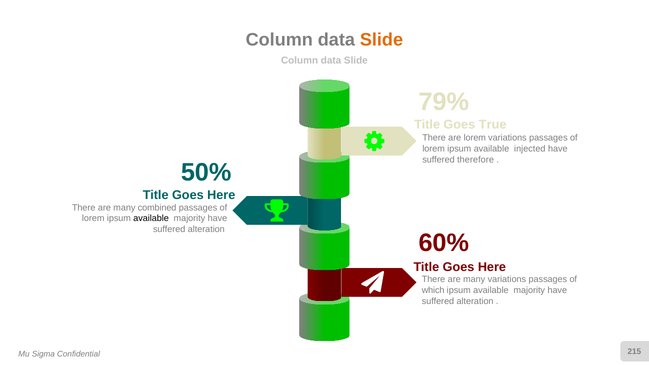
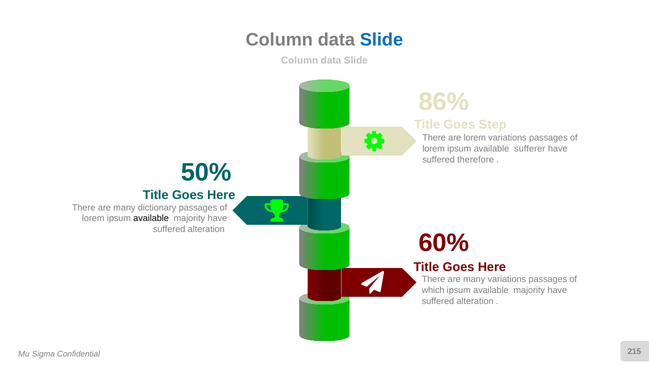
Slide at (381, 40) colour: orange -> blue
79%: 79% -> 86%
True: True -> Step
injected: injected -> sufferer
combined: combined -> dictionary
